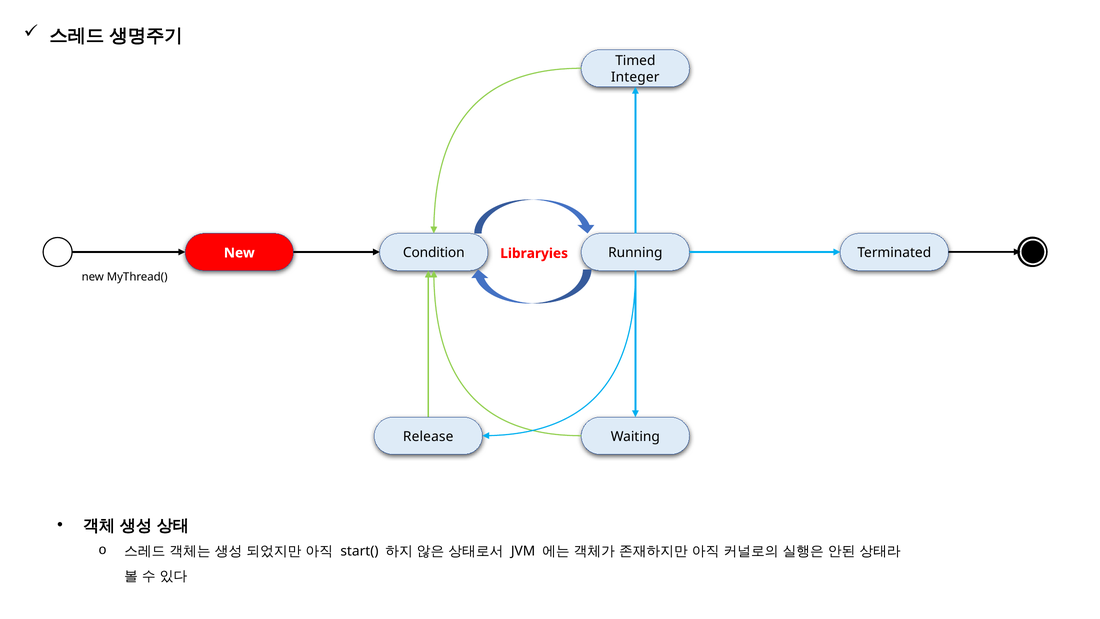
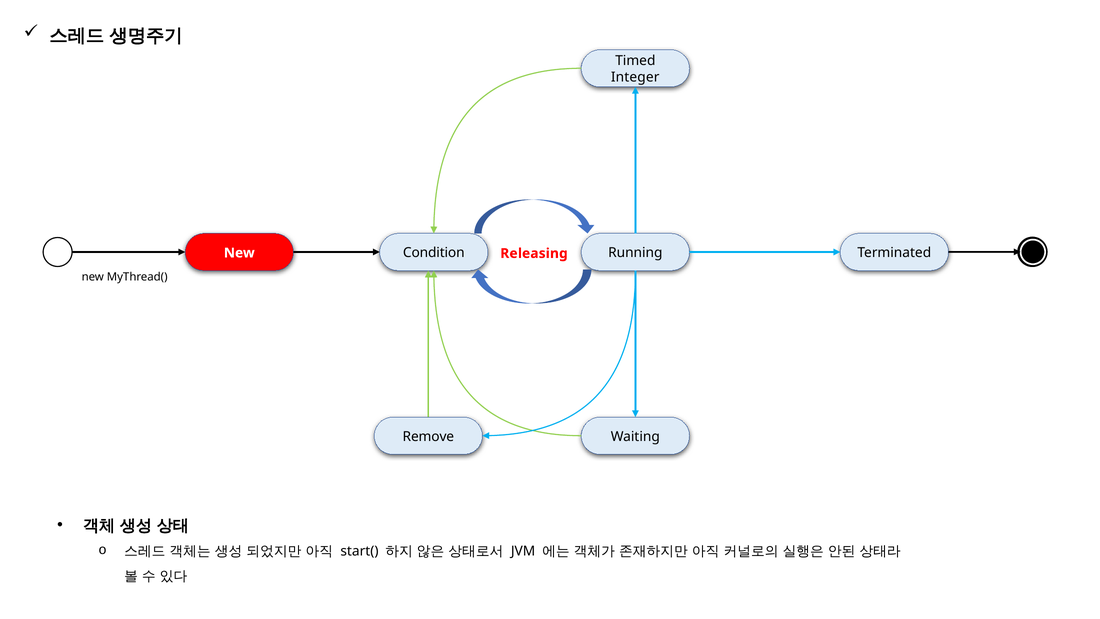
Libraryies: Libraryies -> Releasing
Release: Release -> Remove
